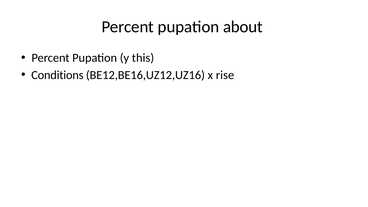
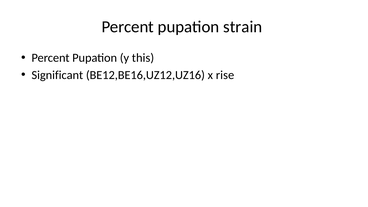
about: about -> strain
Conditions: Conditions -> Significant
